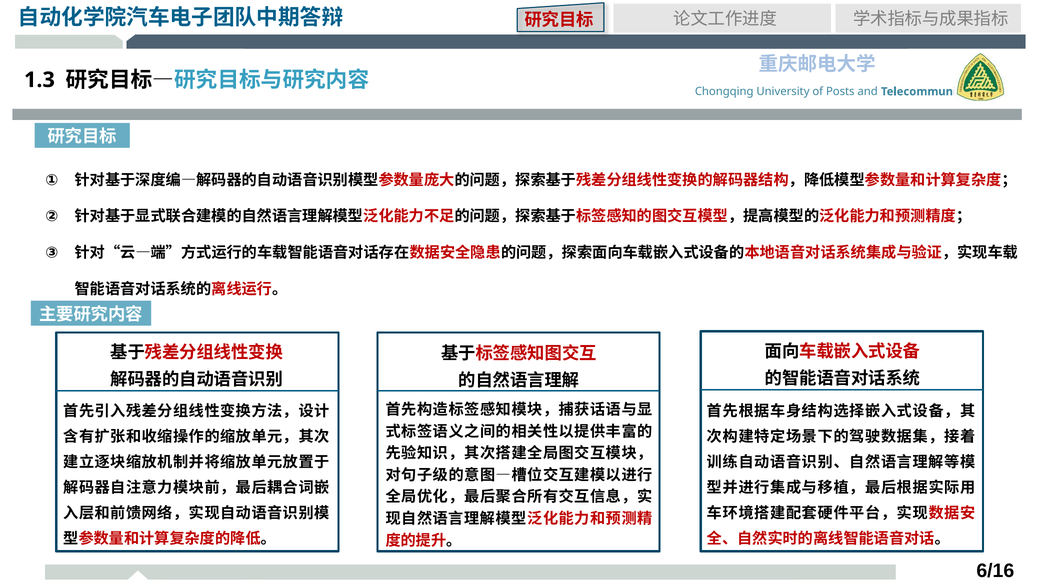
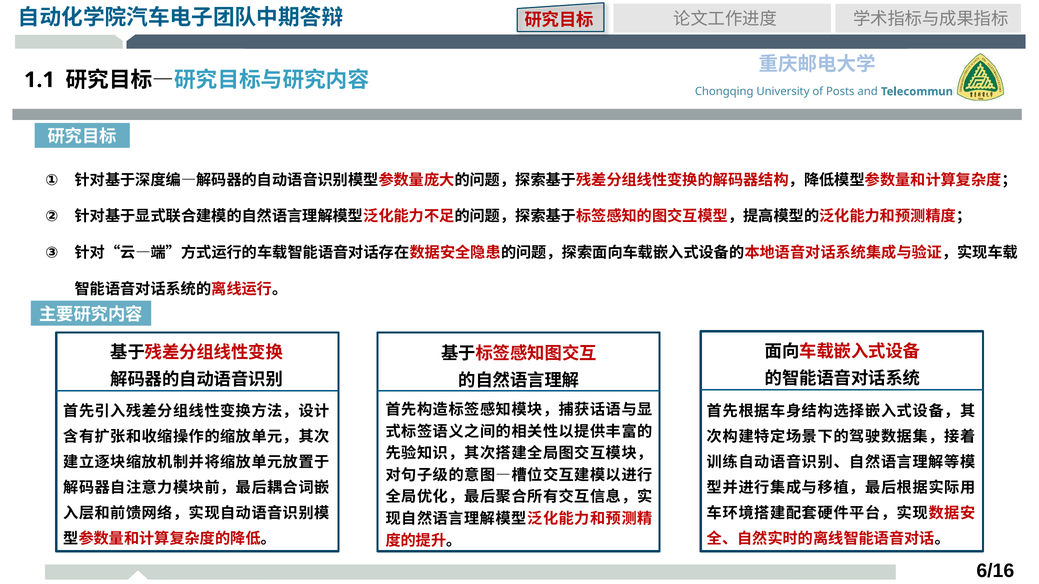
1.3: 1.3 -> 1.1
